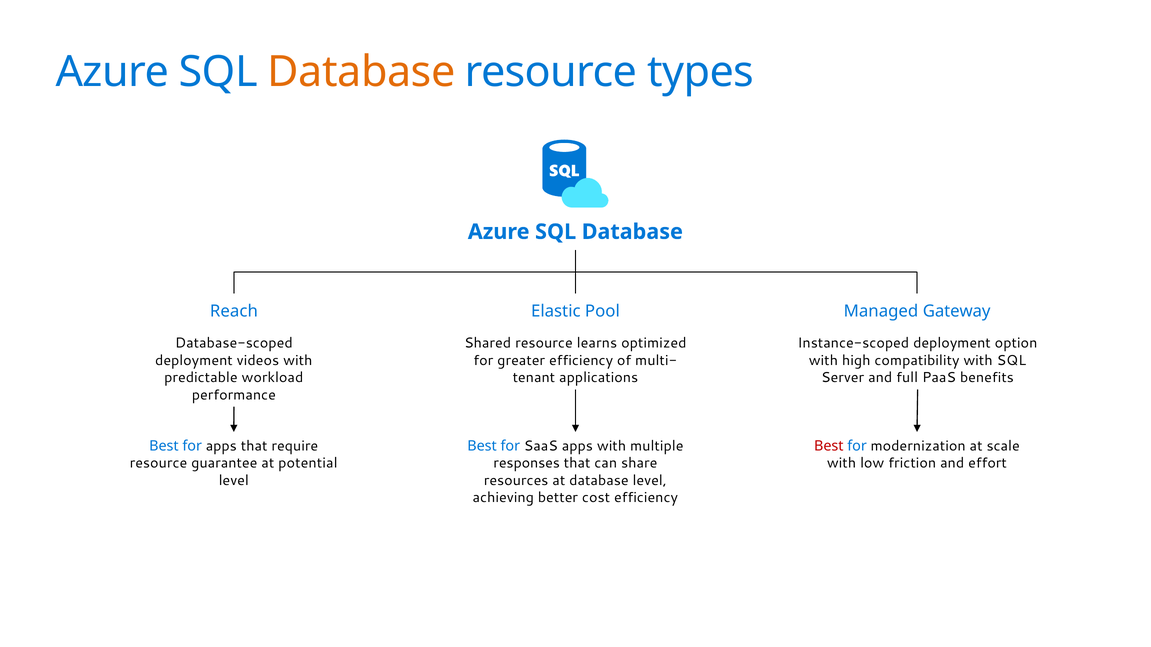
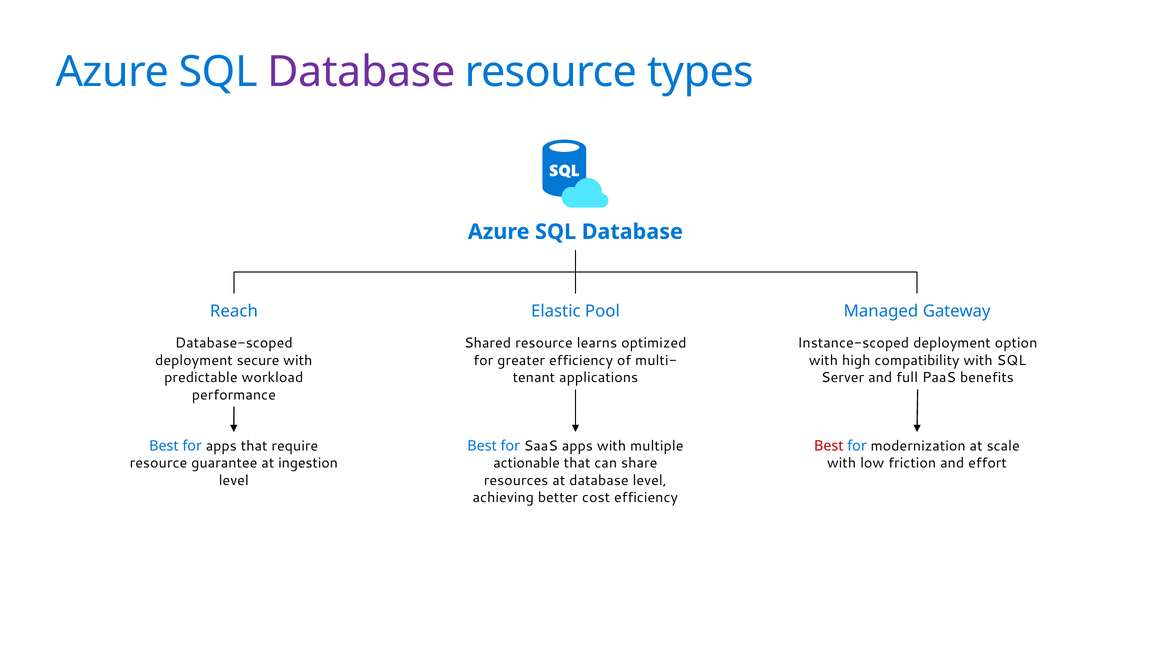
Database at (361, 72) colour: orange -> purple
videos: videos -> secure
potential: potential -> ingestion
responses: responses -> actionable
